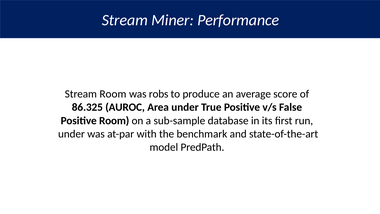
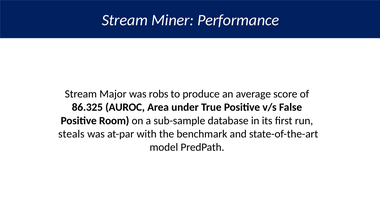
Stream Room: Room -> Major
under at (71, 134): under -> steals
